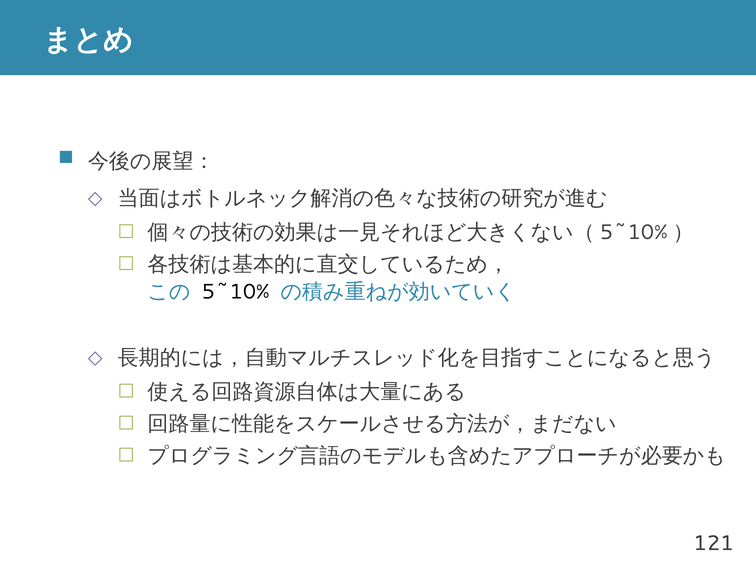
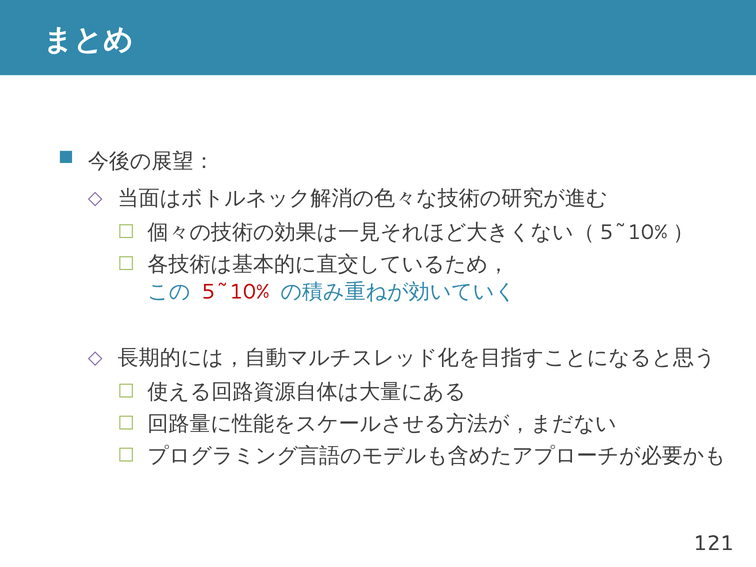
5~10% colour: black -> red
